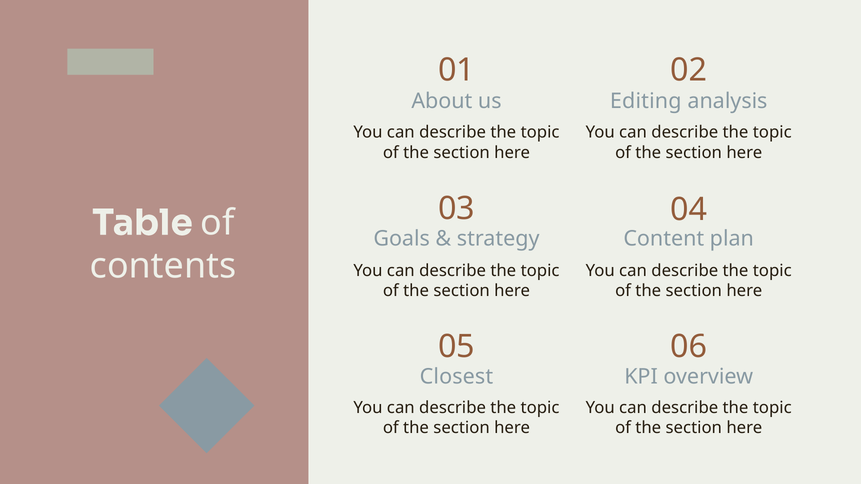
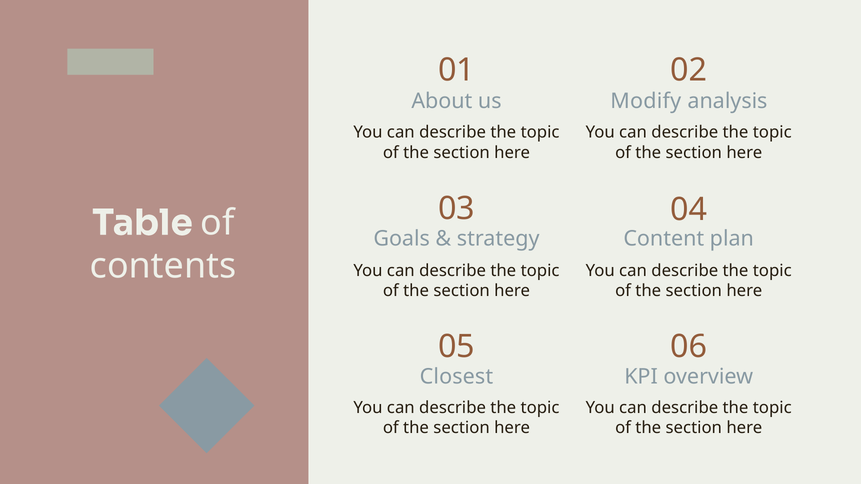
Editing: Editing -> Modify
